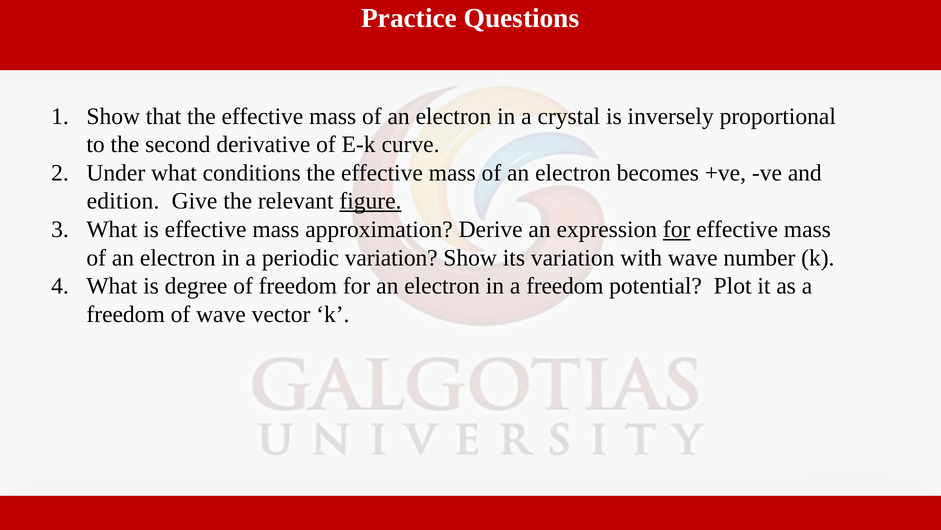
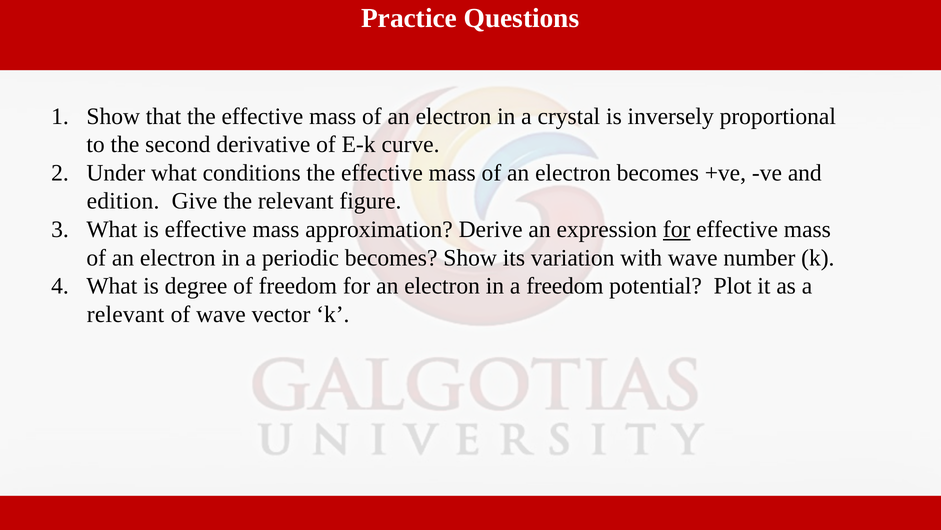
figure underline: present -> none
periodic variation: variation -> becomes
freedom at (126, 314): freedom -> relevant
